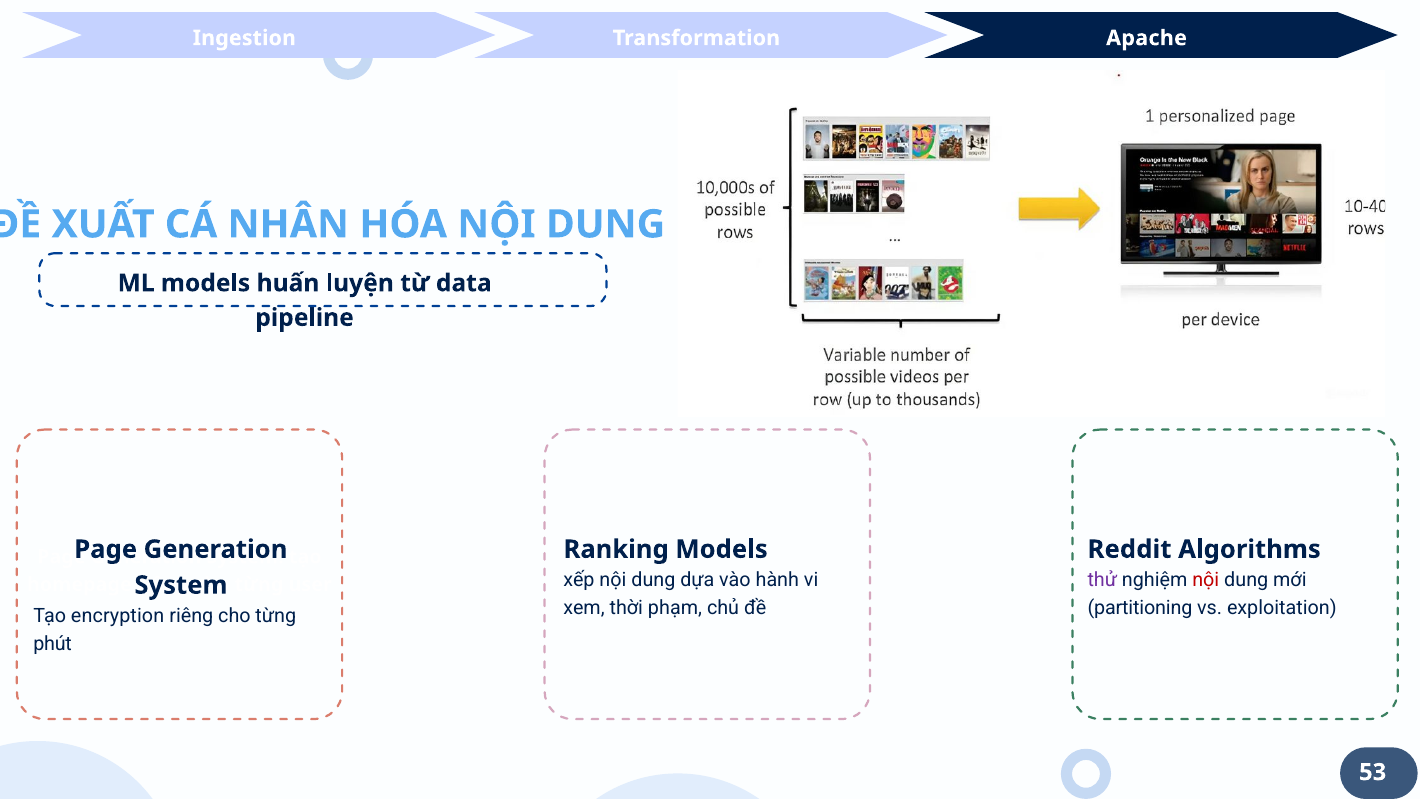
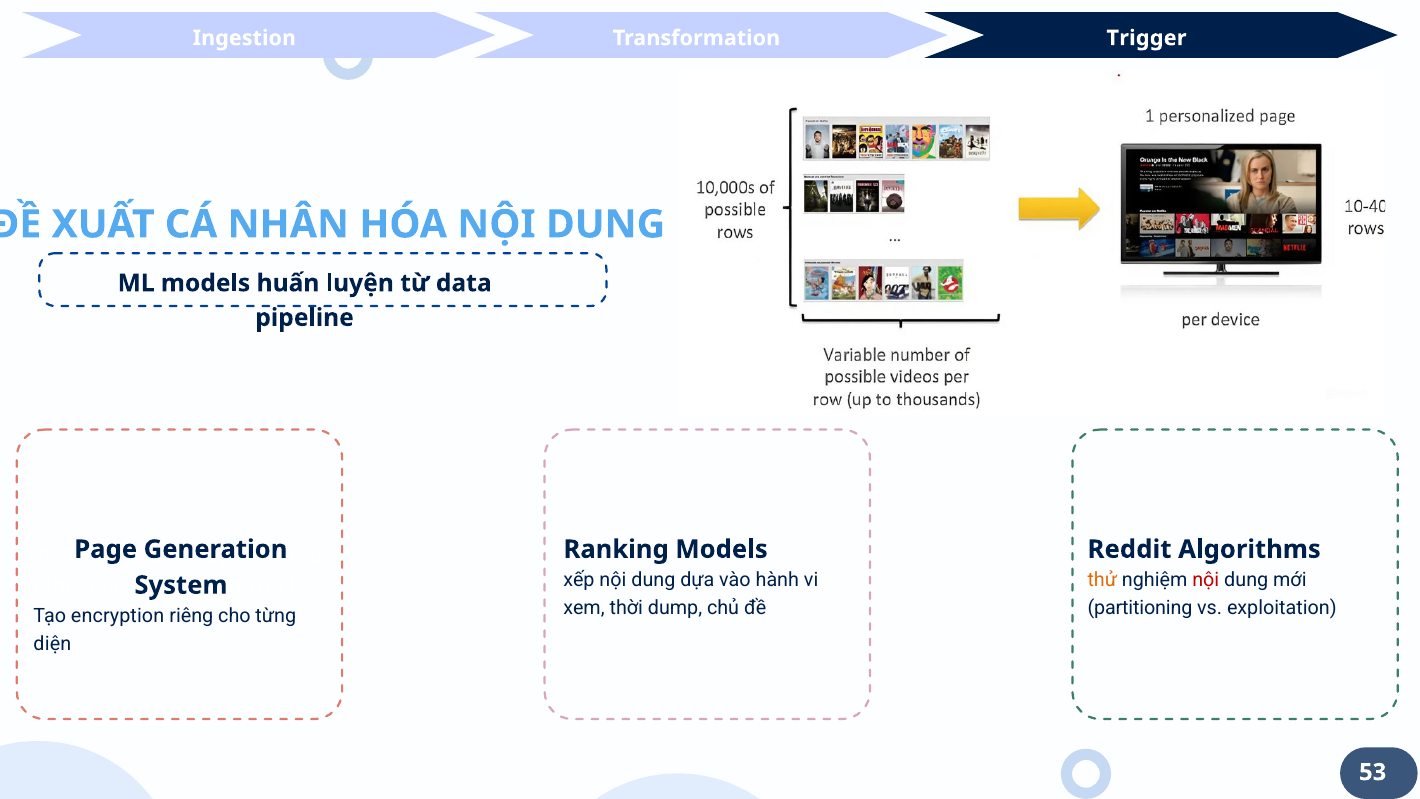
Apache: Apache -> Trigger
thử colour: purple -> orange
phạm: phạm -> dump
phút: phút -> diện
